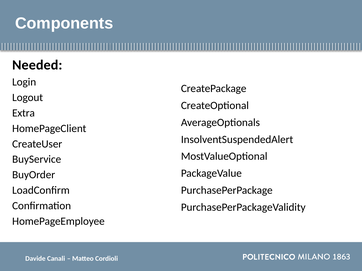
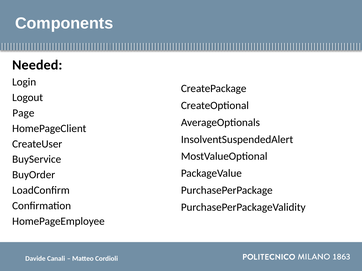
Extra: Extra -> Page
